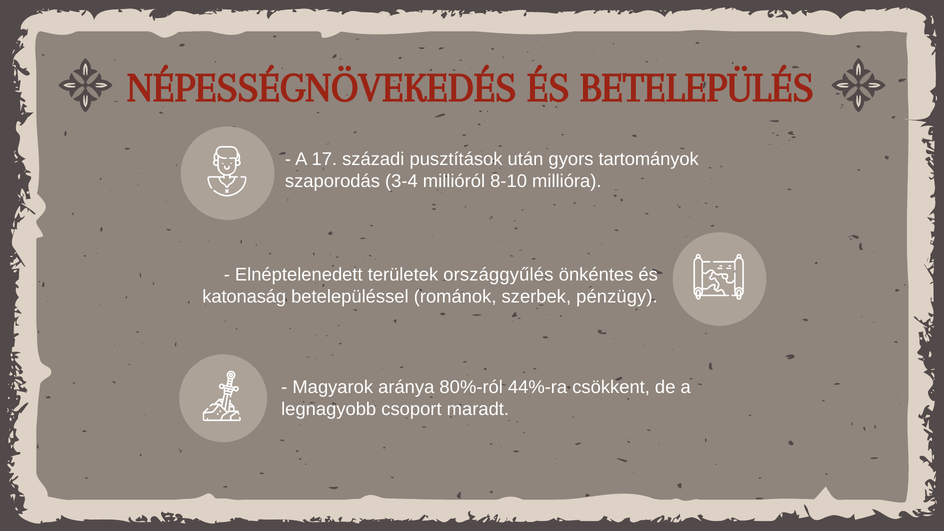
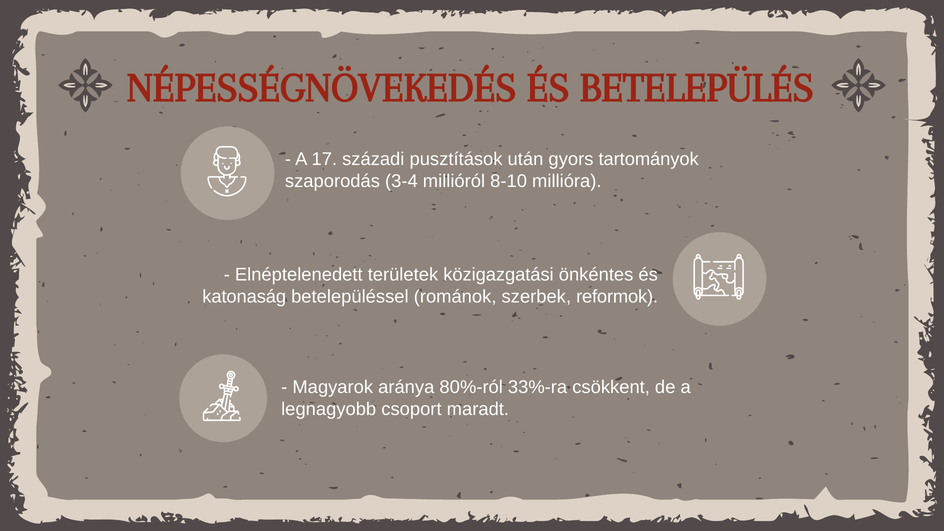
országgyűlés: országgyűlés -> közigazgatási
pénzügy: pénzügy -> reformok
44%-ra: 44%-ra -> 33%-ra
